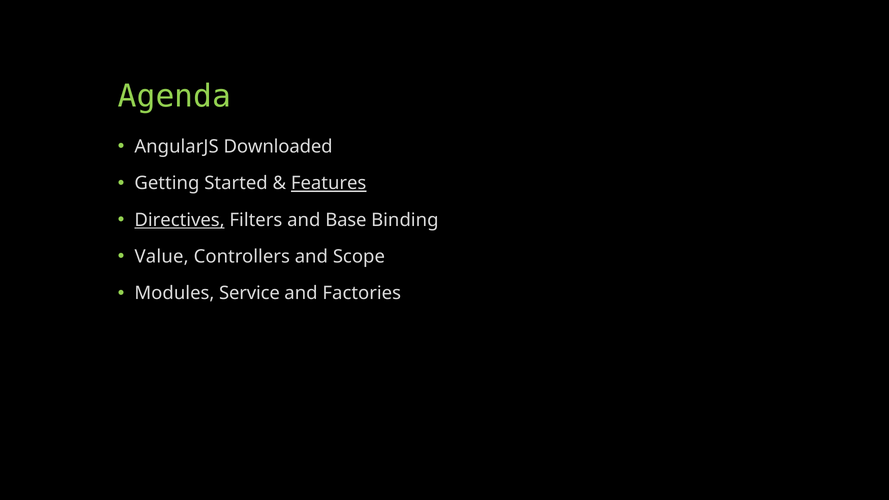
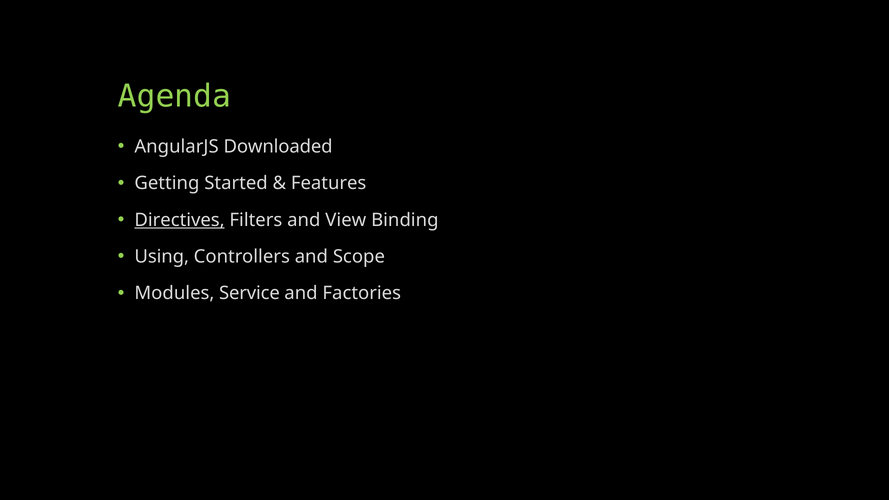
Features underline: present -> none
Base: Base -> View
Value: Value -> Using
